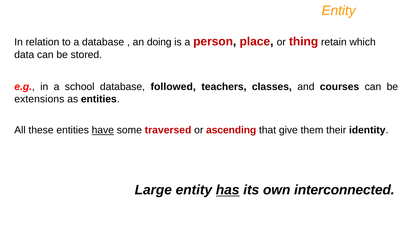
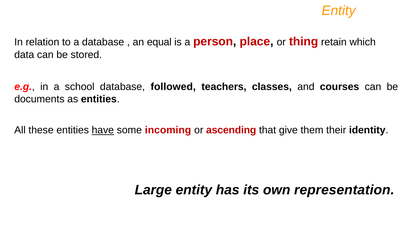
doing: doing -> equal
extensions: extensions -> documents
traversed: traversed -> incoming
has underline: present -> none
interconnected: interconnected -> representation
